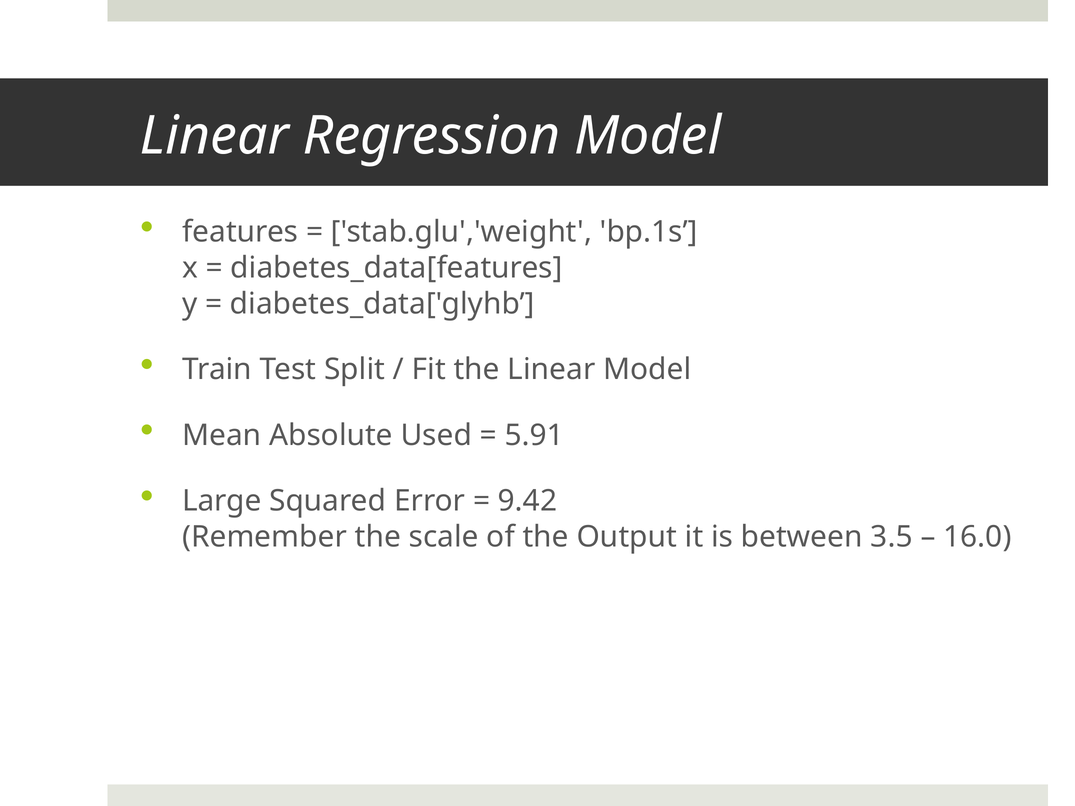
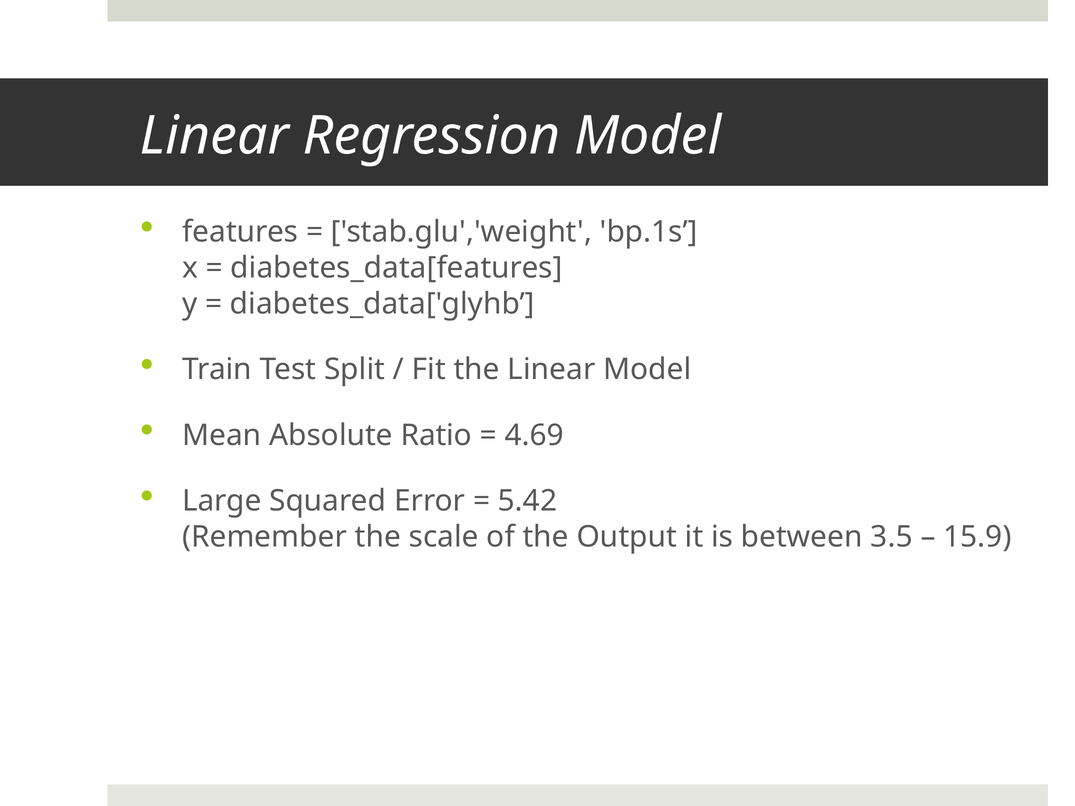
Used: Used -> Ratio
5.91: 5.91 -> 4.69
9.42: 9.42 -> 5.42
16.0: 16.0 -> 15.9
